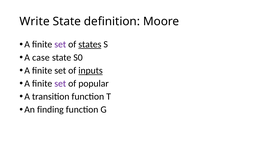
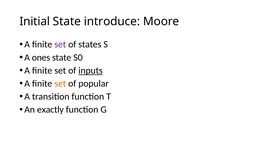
Write: Write -> Initial
definition: definition -> introduce
states underline: present -> none
case: case -> ones
set at (60, 84) colour: purple -> orange
finding: finding -> exactly
